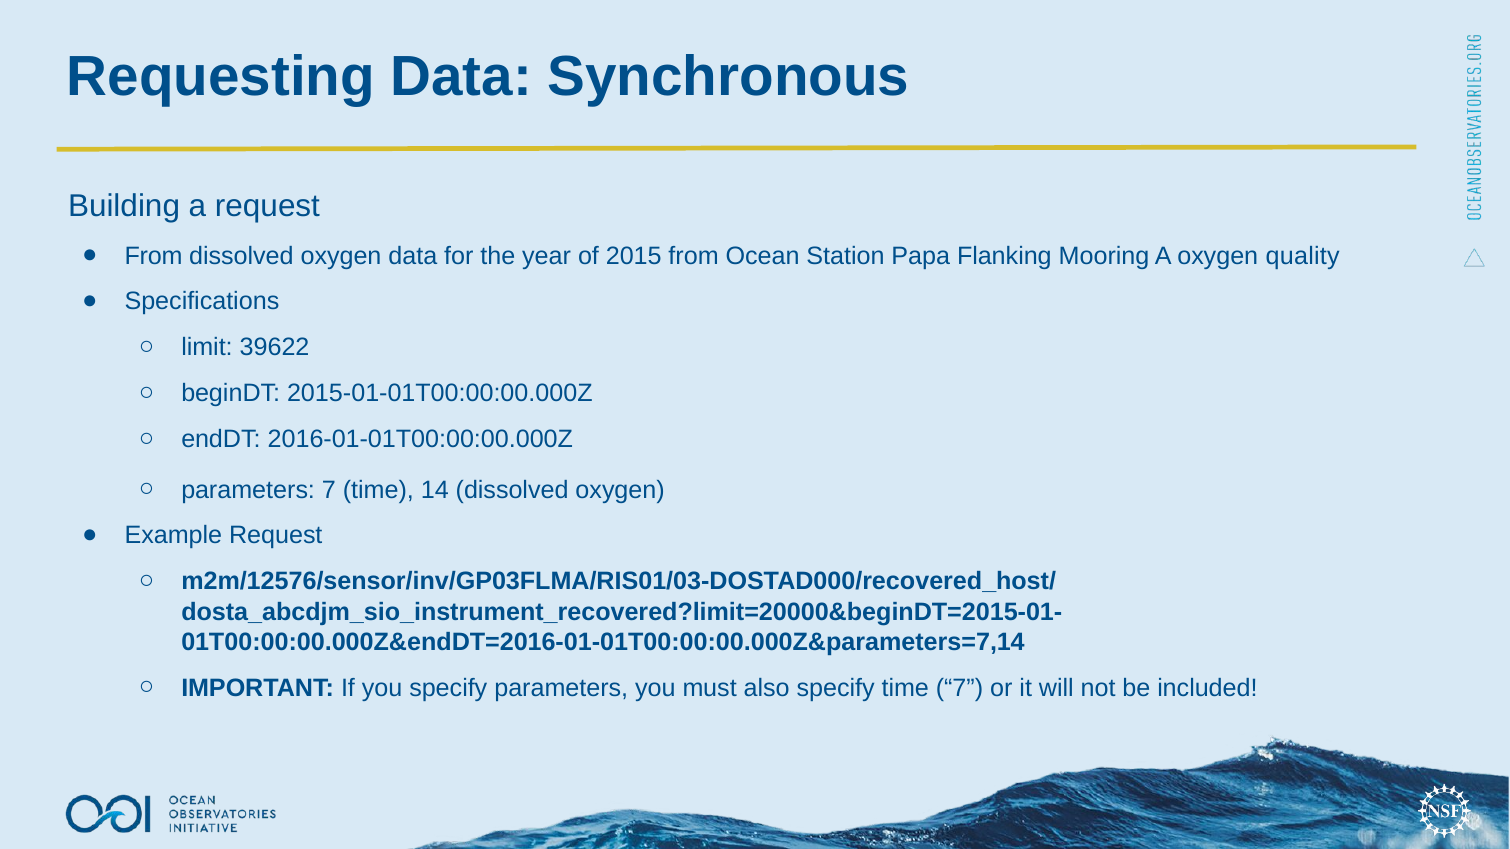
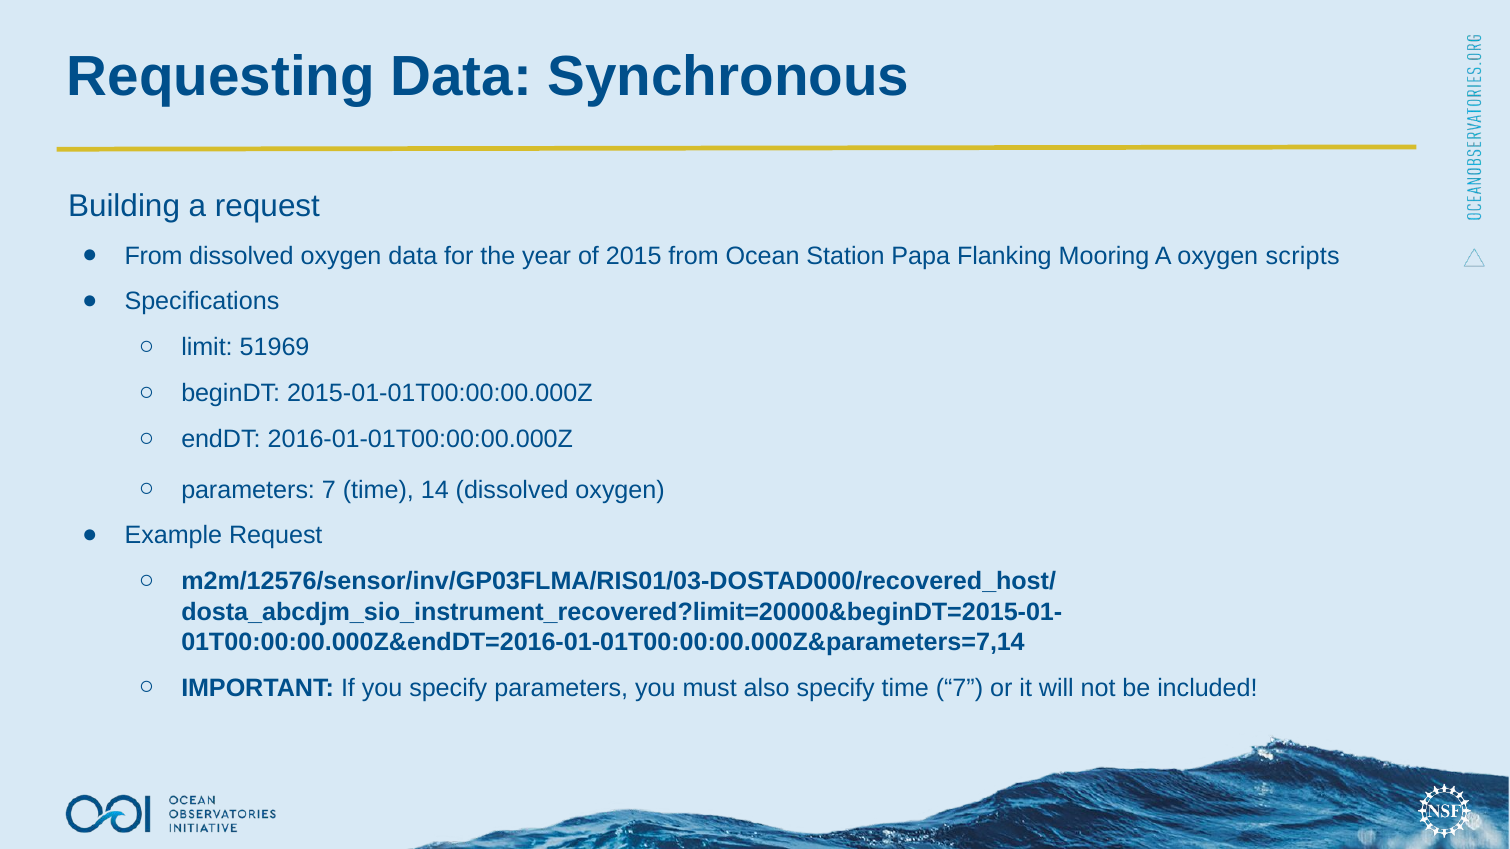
quality: quality -> scripts
39622: 39622 -> 51969
